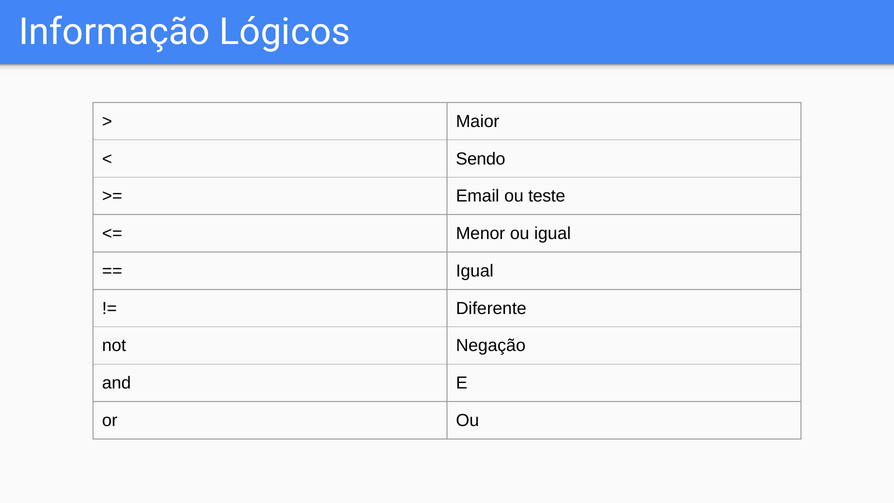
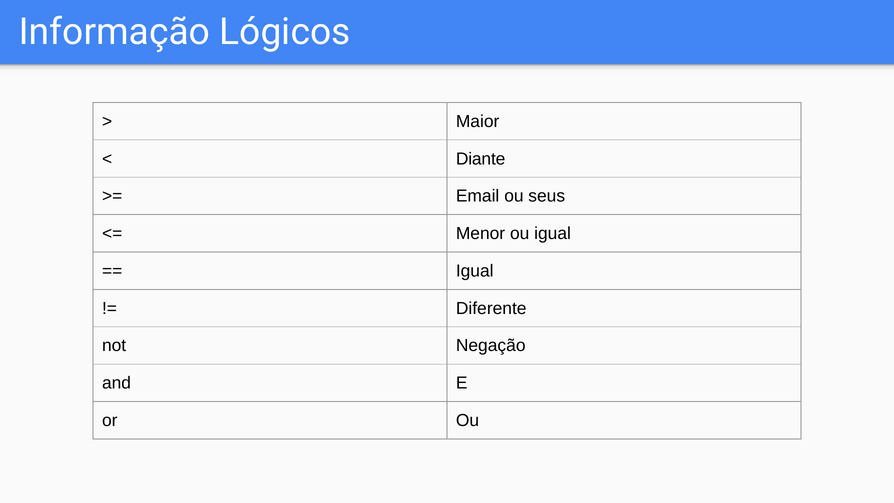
Sendo: Sendo -> Diante
teste: teste -> seus
